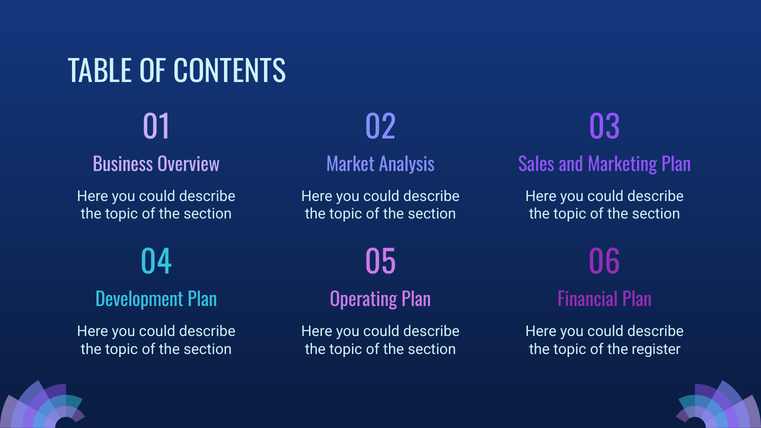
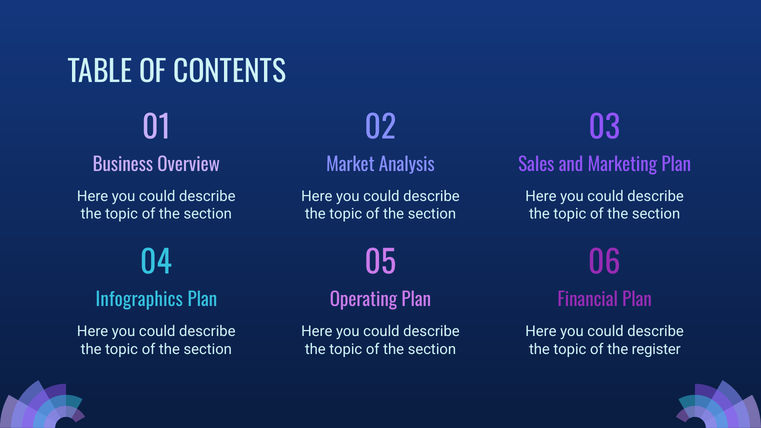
Development: Development -> Infographics
